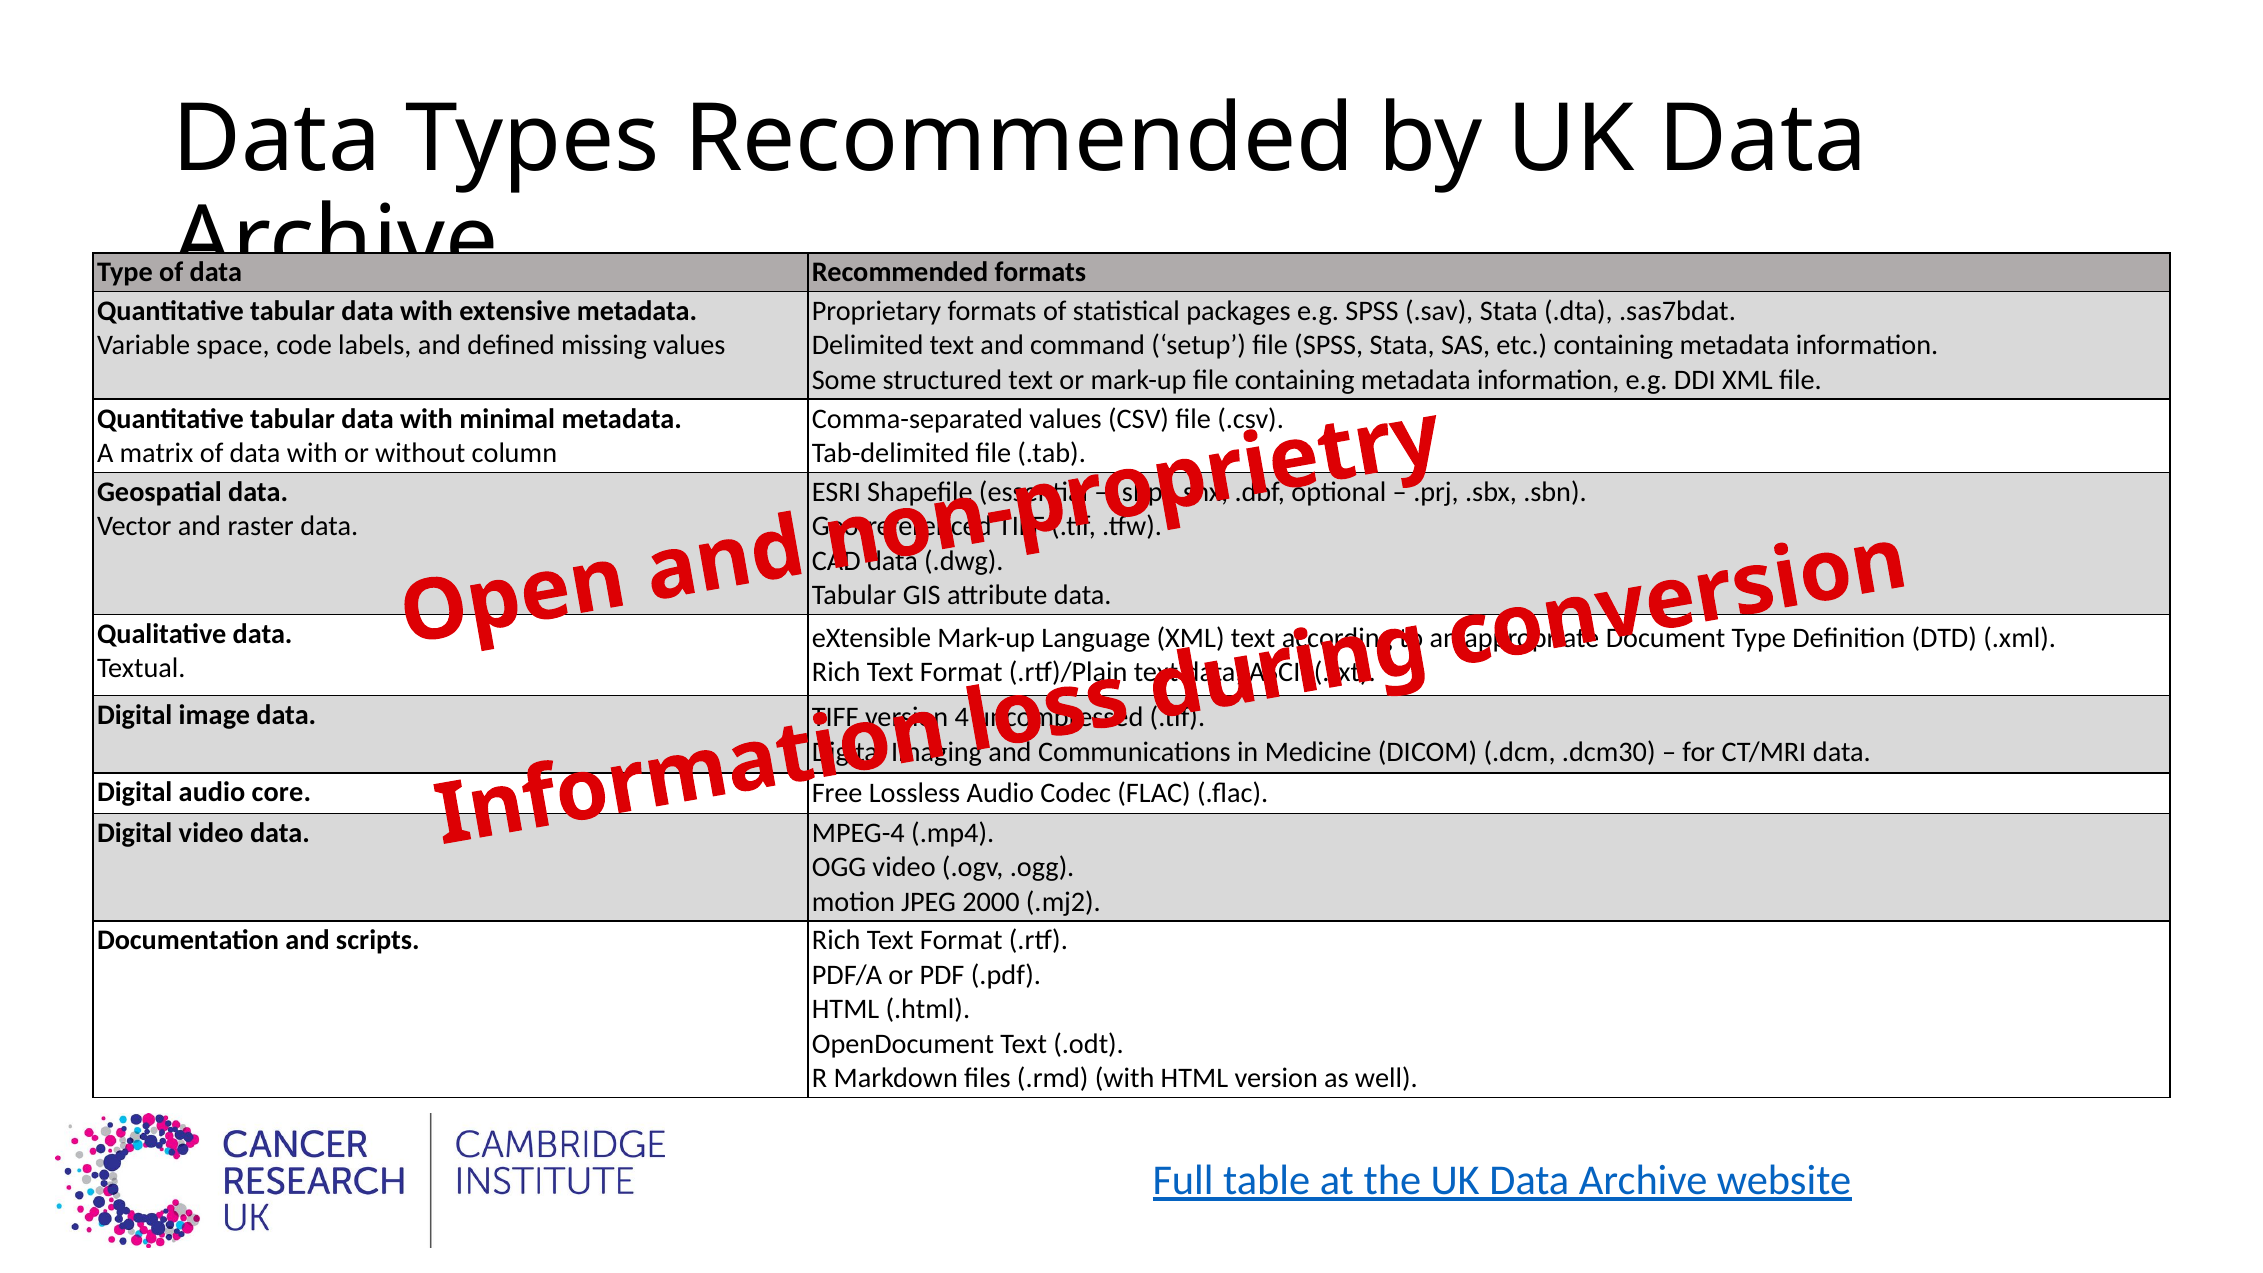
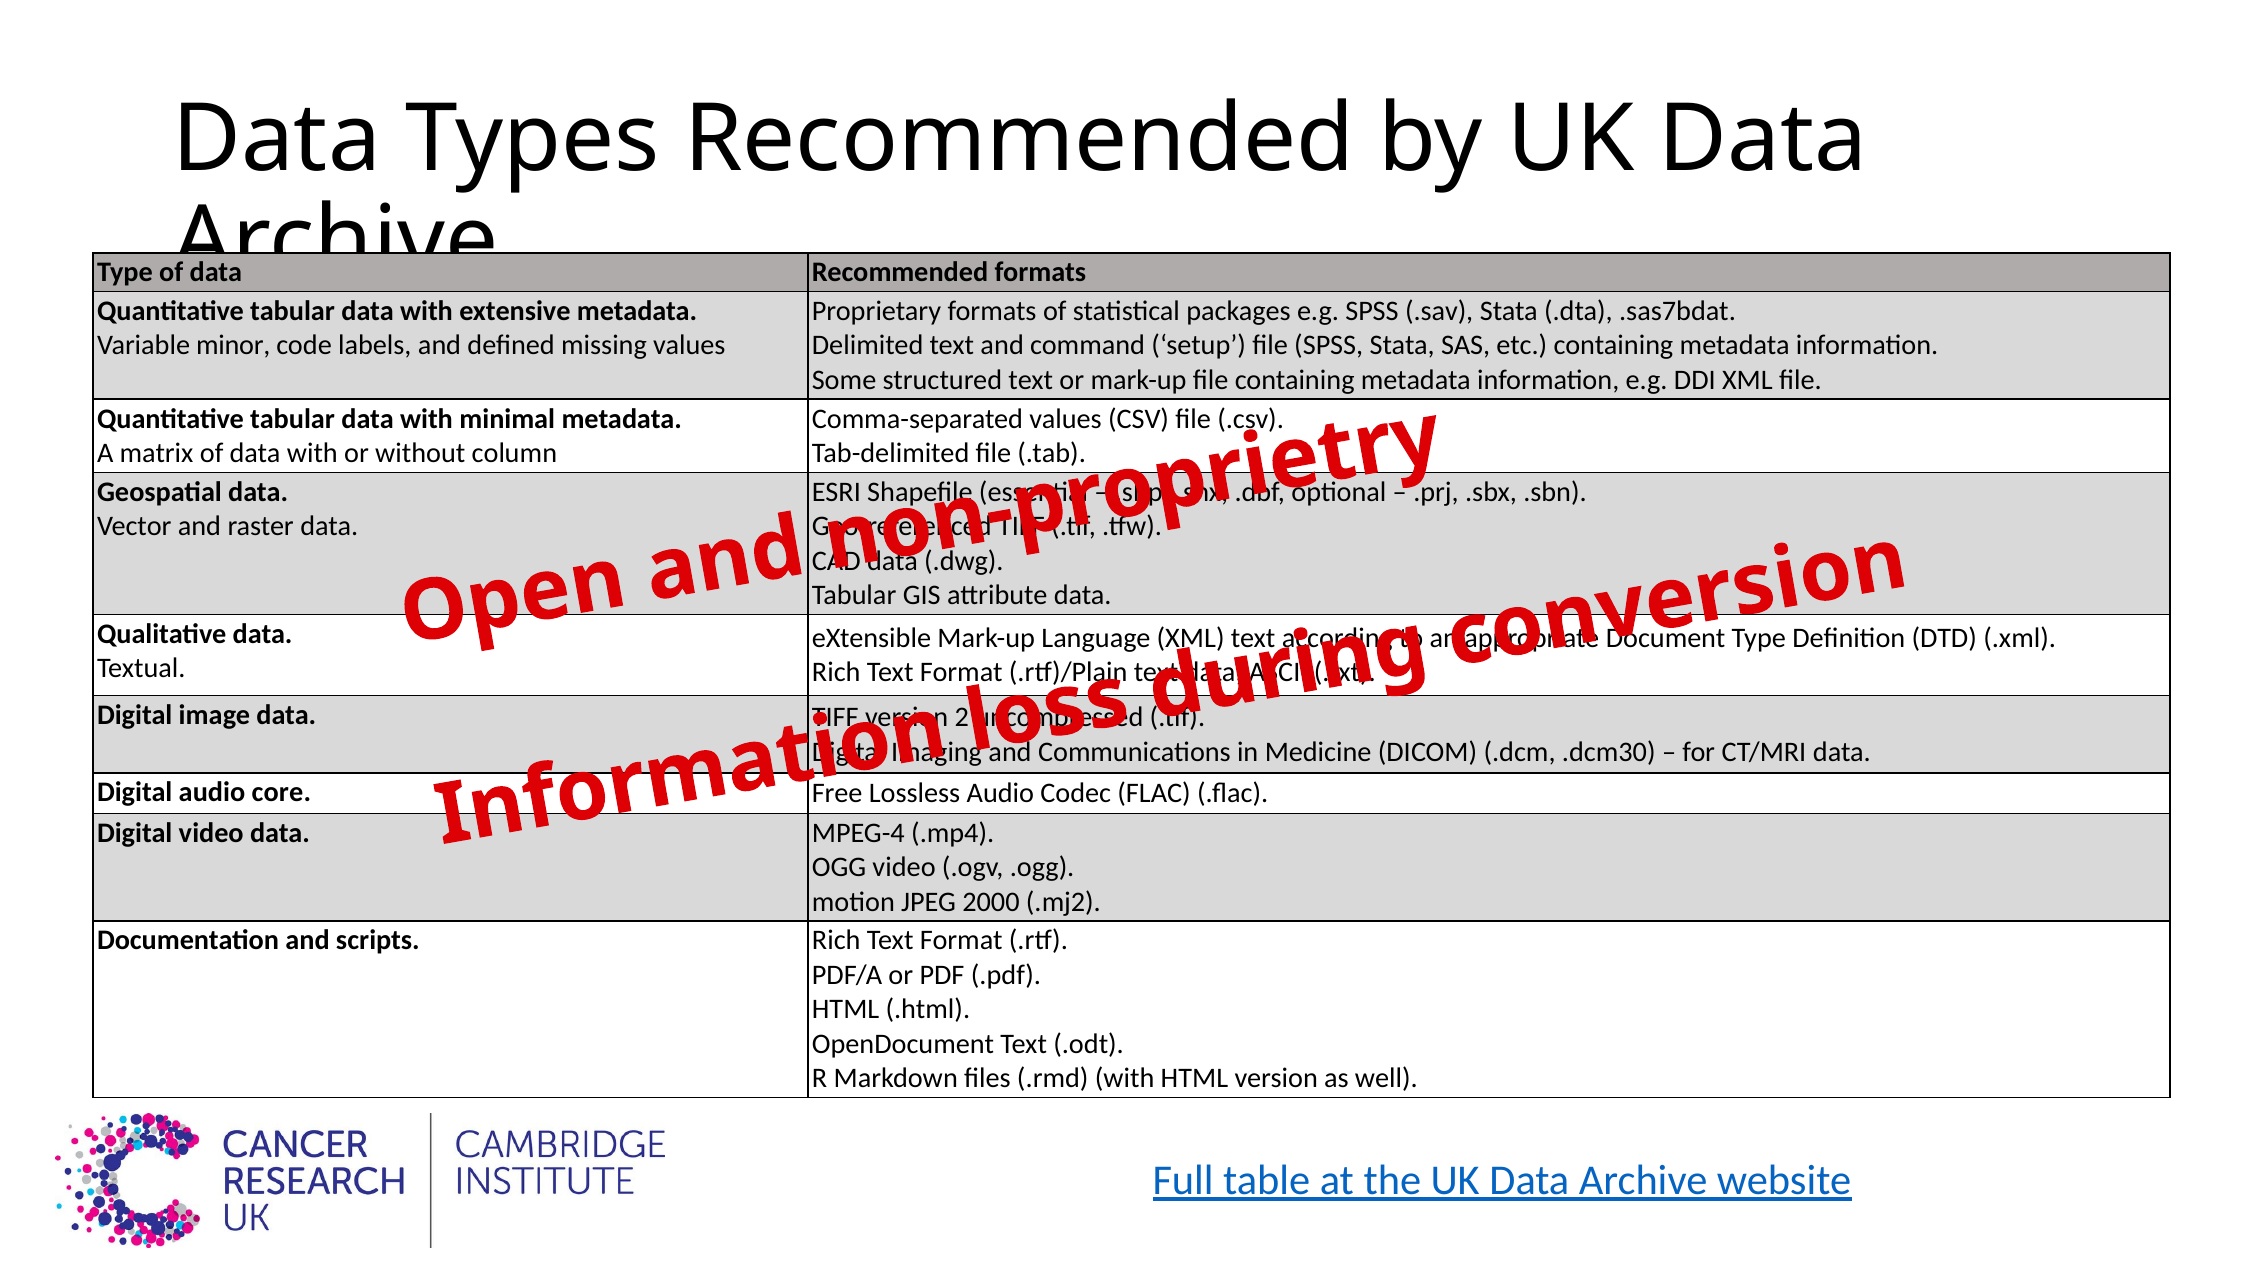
space: space -> minor
4: 4 -> 2
